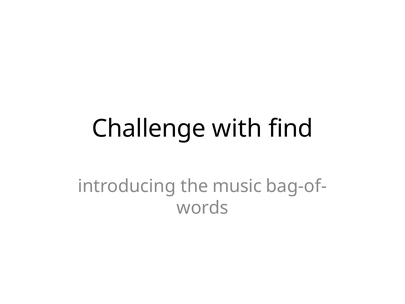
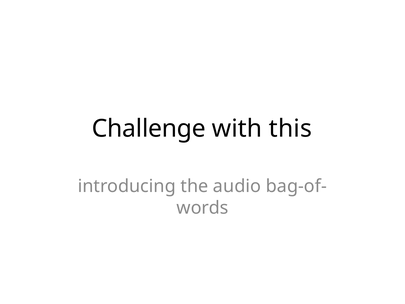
find: find -> this
music: music -> audio
